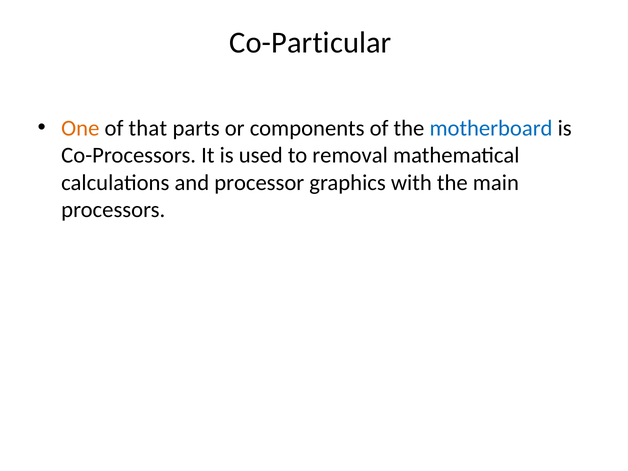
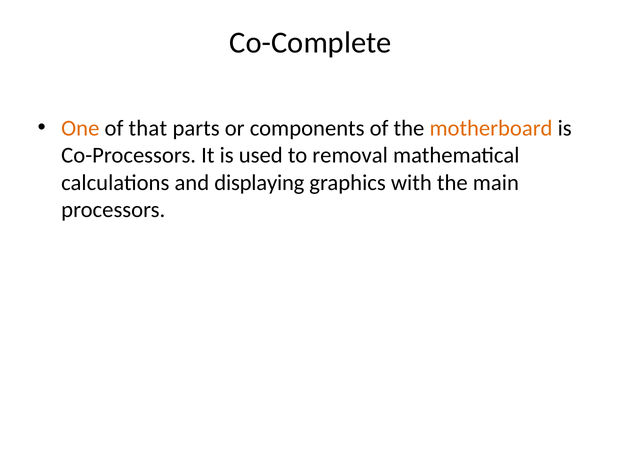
Co-Particular: Co-Particular -> Co-Complete
motherboard colour: blue -> orange
processor: processor -> displaying
